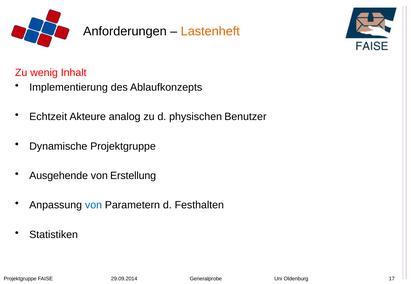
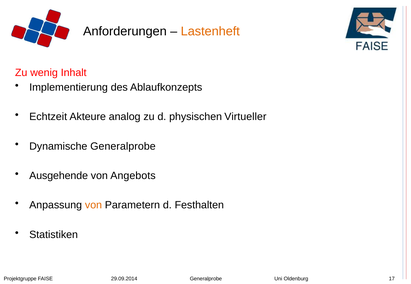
Benutzer: Benutzer -> Virtueller
Dynamische Projektgruppe: Projektgruppe -> Generalprobe
Erstellung: Erstellung -> Angebots
von at (93, 206) colour: blue -> orange
